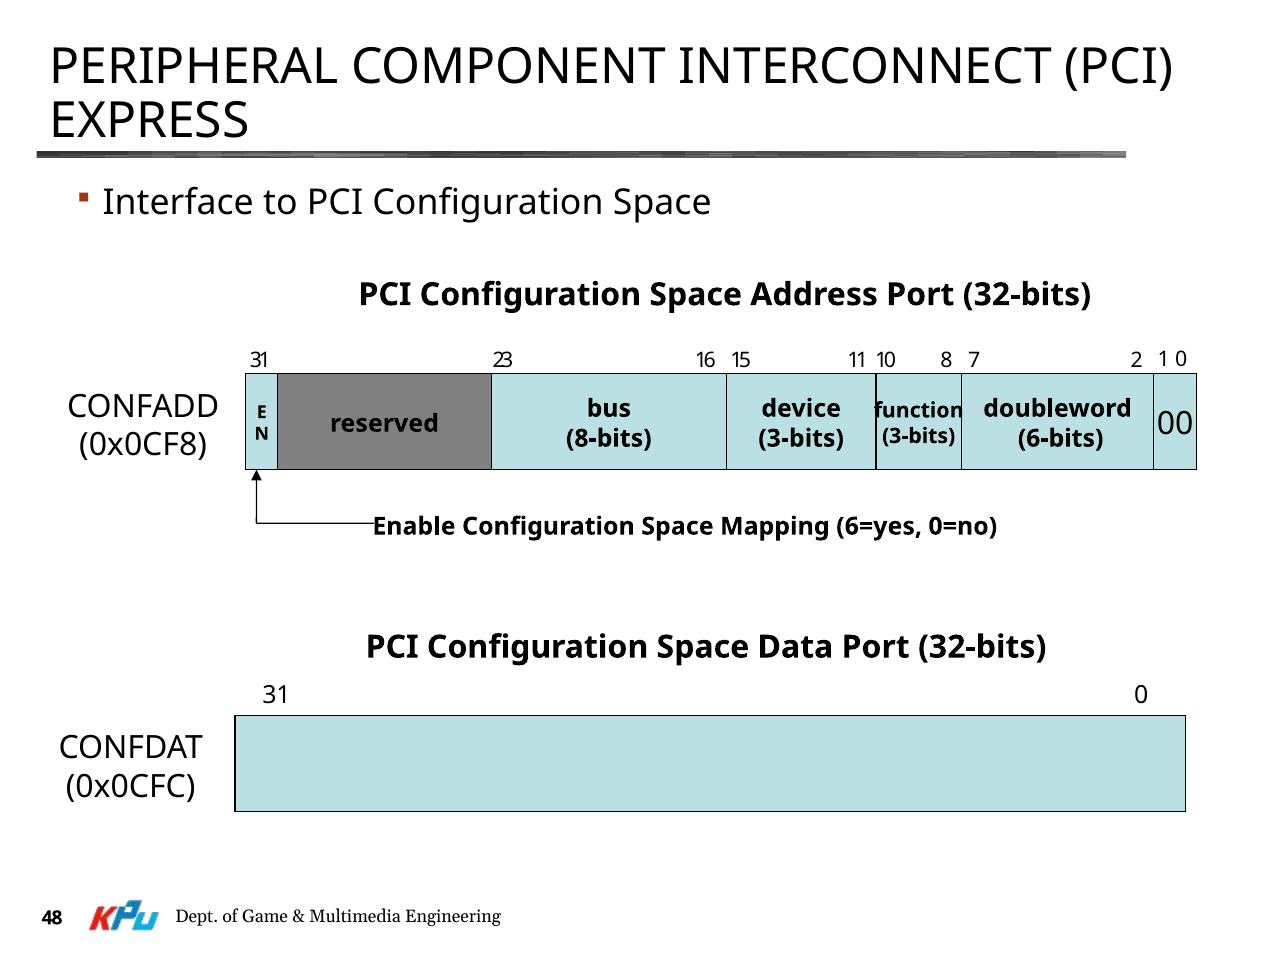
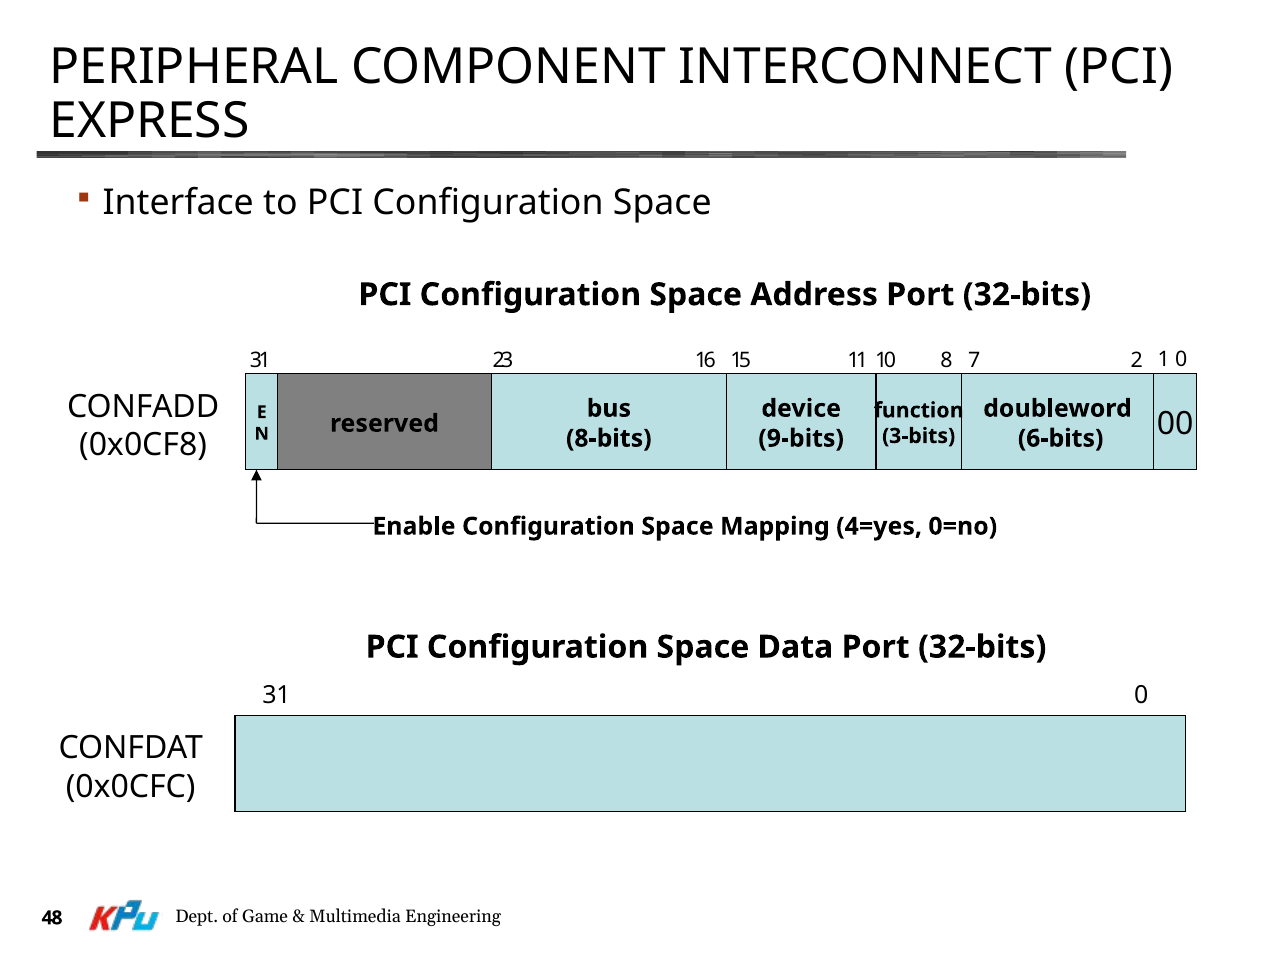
3-bits at (801, 439): 3-bits -> 9-bits
6=yes: 6=yes -> 4=yes
